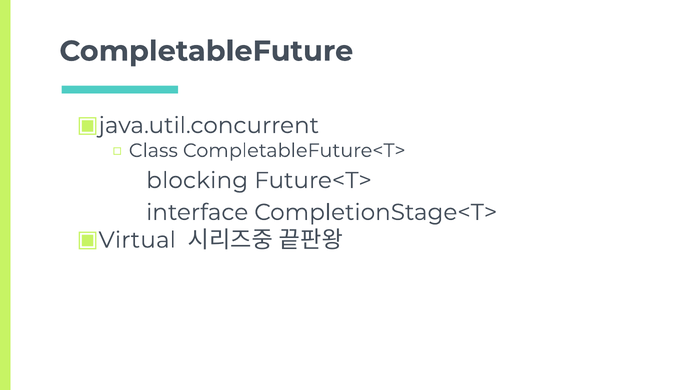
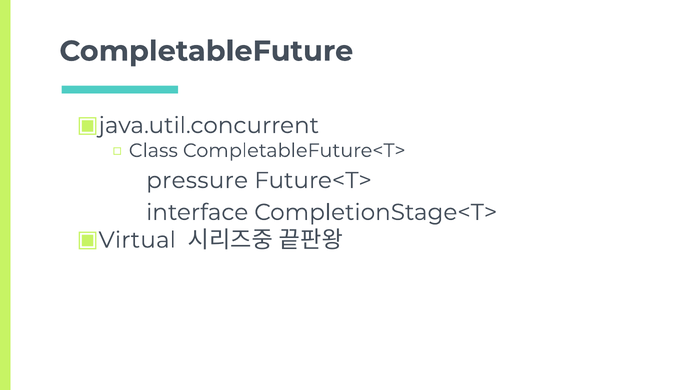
blocking: blocking -> pressure
